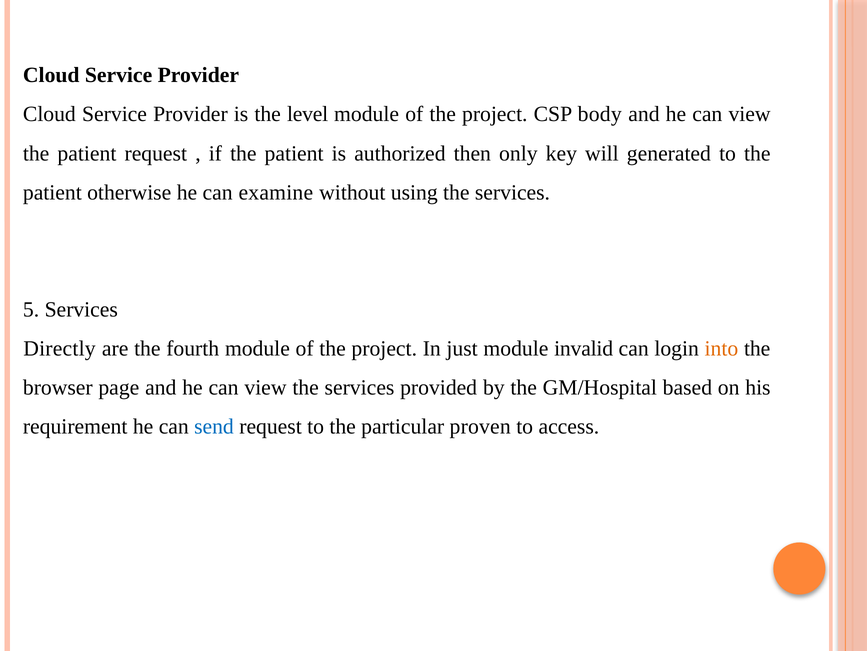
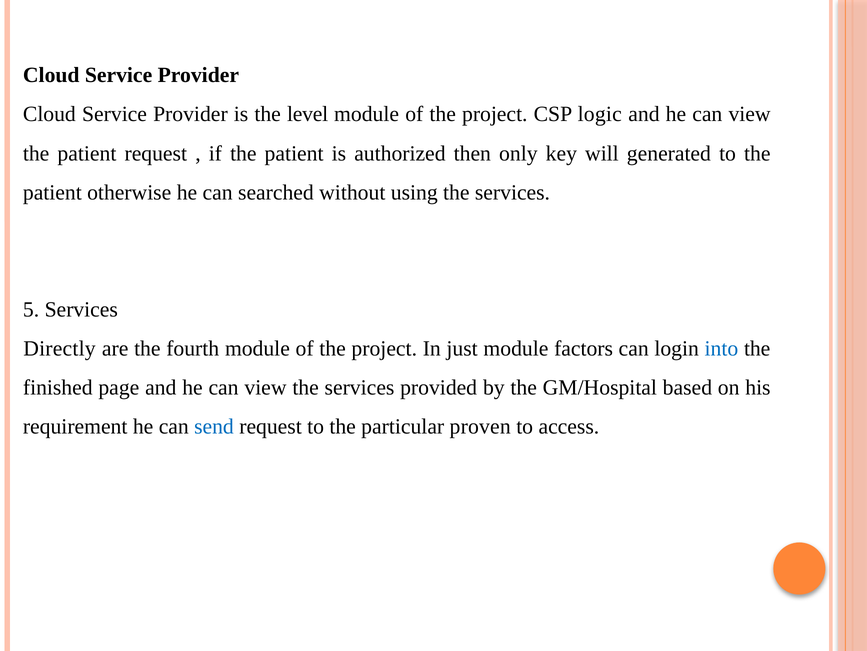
body: body -> logic
examine: examine -> searched
invalid: invalid -> factors
into colour: orange -> blue
browser: browser -> finished
